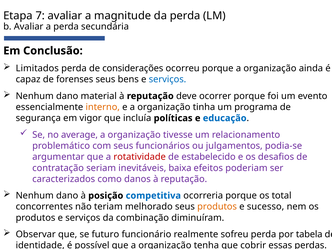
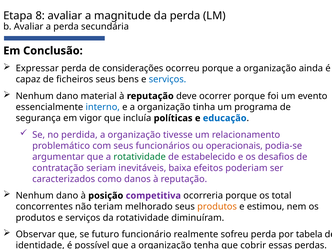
7: 7 -> 8
Limitados: Limitados -> Expressar
forenses: forenses -> ficheiros
interno colour: orange -> blue
average: average -> perdida
julgamentos: julgamentos -> operacionais
rotatividade at (140, 157) colour: red -> green
competitiva colour: blue -> purple
sucesso: sucesso -> estimou
da combinação: combinação -> rotatividade
